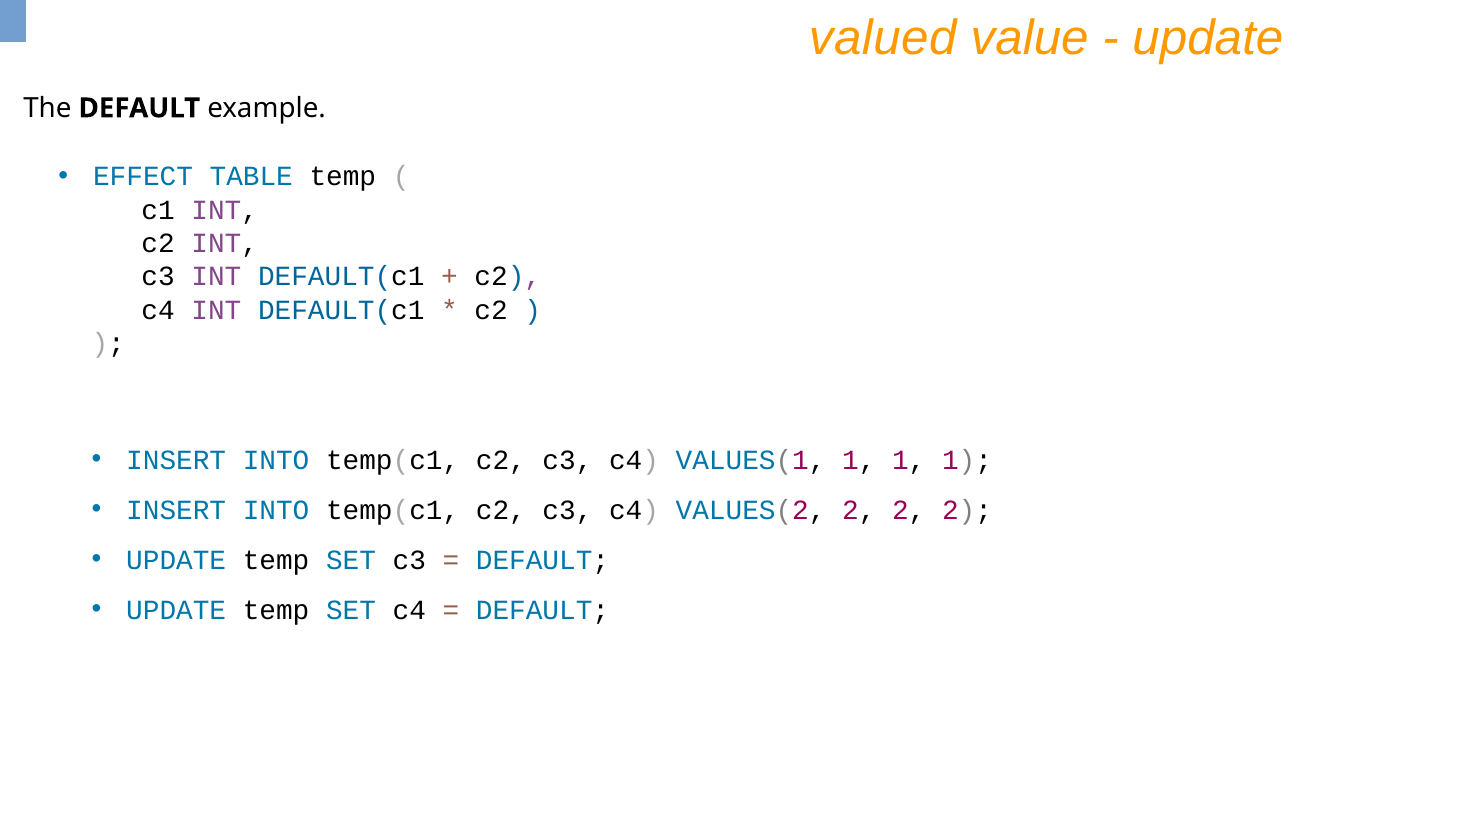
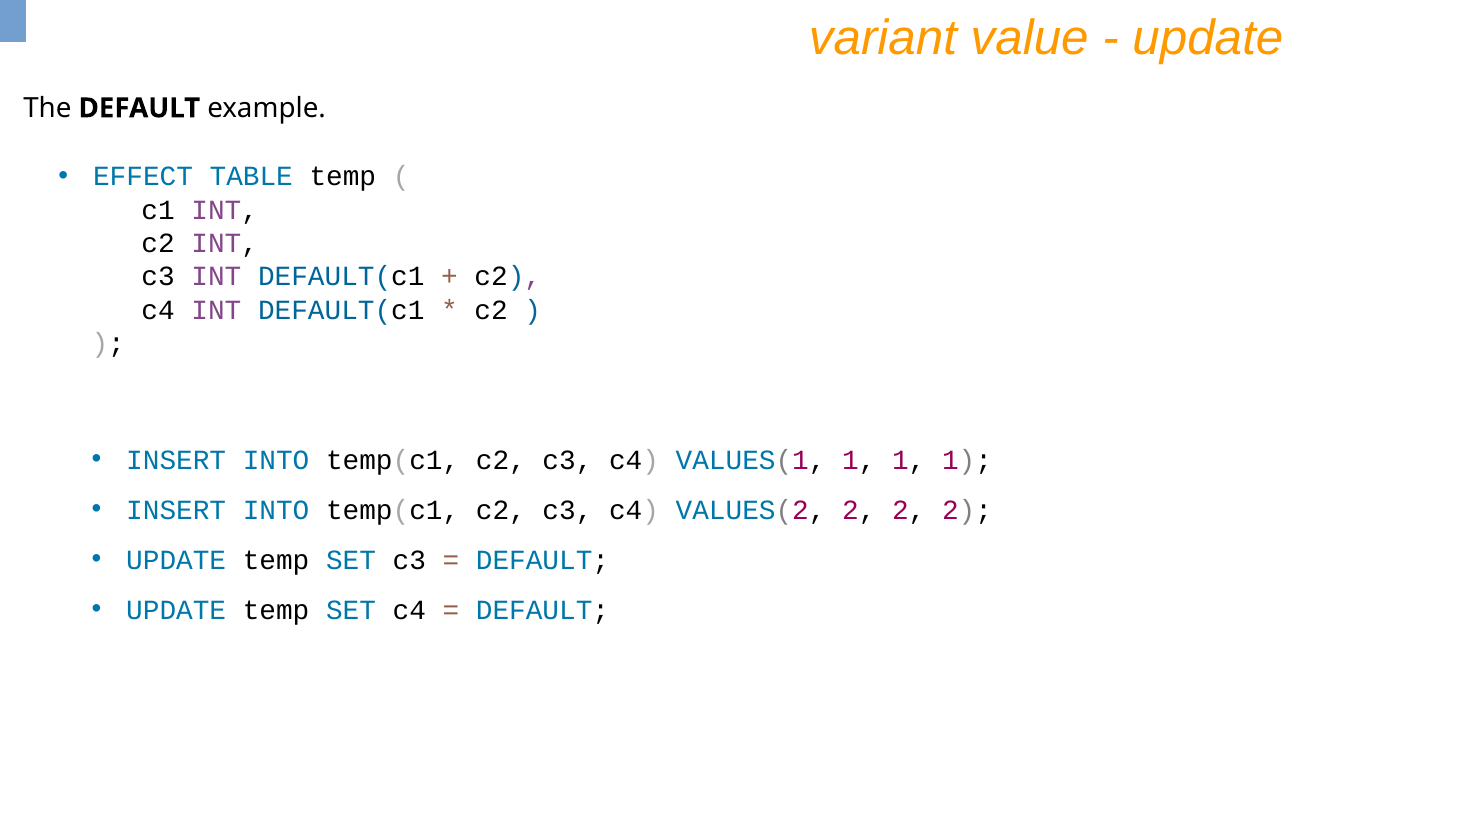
valued: valued -> variant
